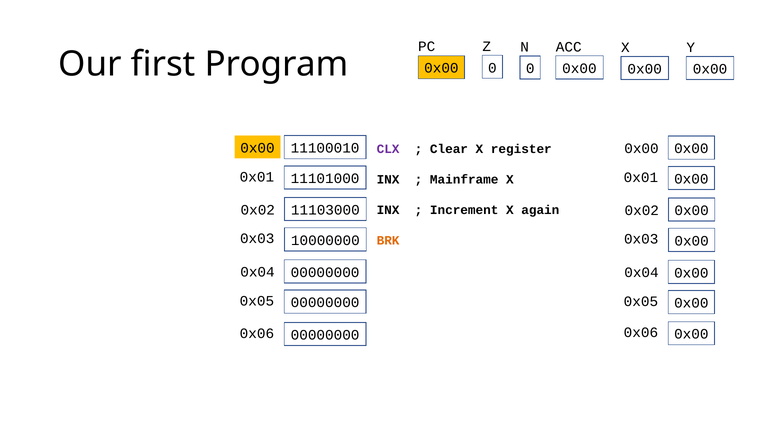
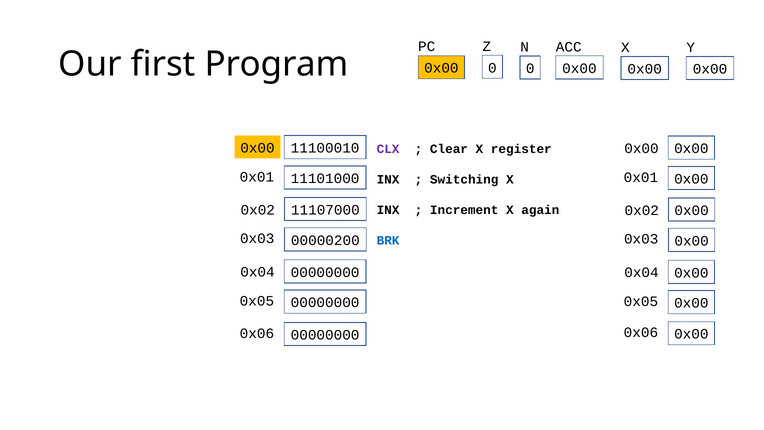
Mainframe: Mainframe -> Switching
11103000: 11103000 -> 11107000
10000000: 10000000 -> 00000200
BRK colour: orange -> blue
